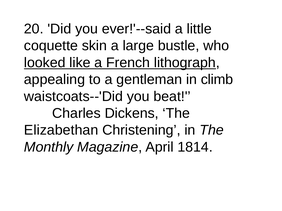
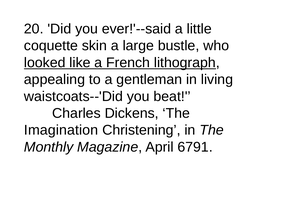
climb: climb -> living
Elizabethan: Elizabethan -> Imagination
1814: 1814 -> 6791
